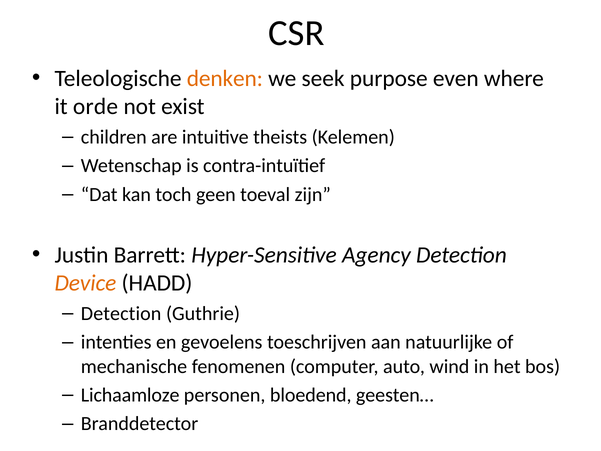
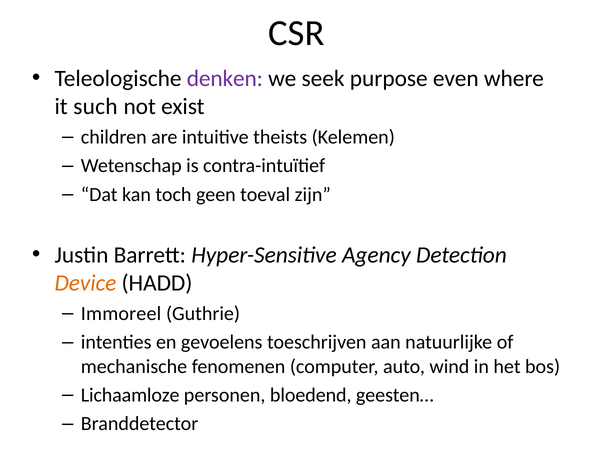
denken colour: orange -> purple
orde: orde -> such
Detection at (121, 313): Detection -> Immoreel
